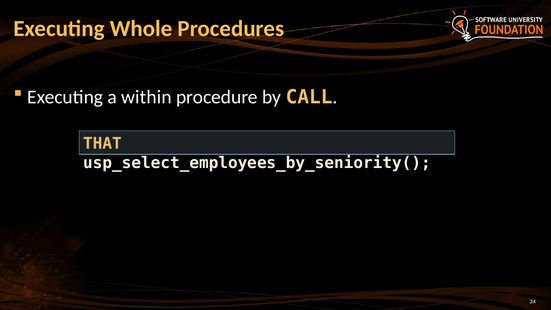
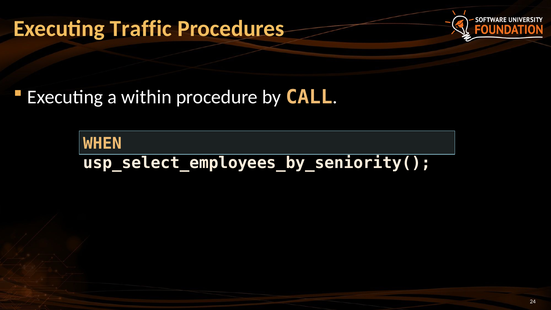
Whole: Whole -> Traffic
THAT: THAT -> WHEN
